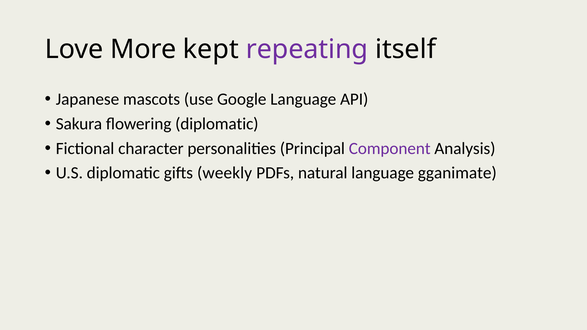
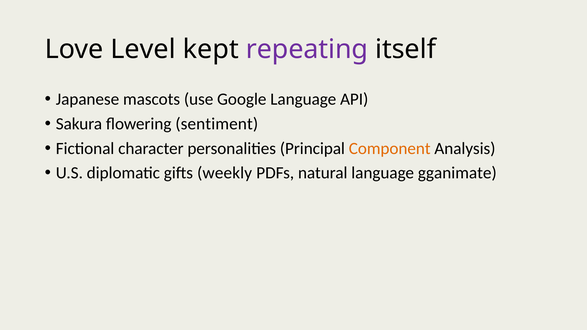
More: More -> Level
flowering diplomatic: diplomatic -> sentiment
Component colour: purple -> orange
